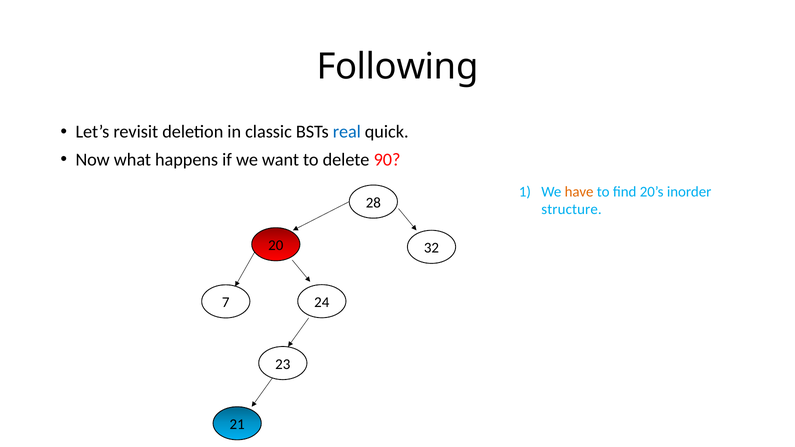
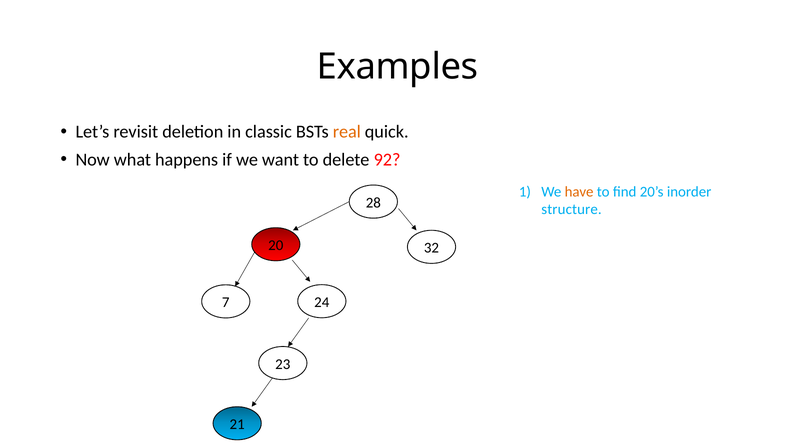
Following: Following -> Examples
real colour: blue -> orange
90: 90 -> 92
